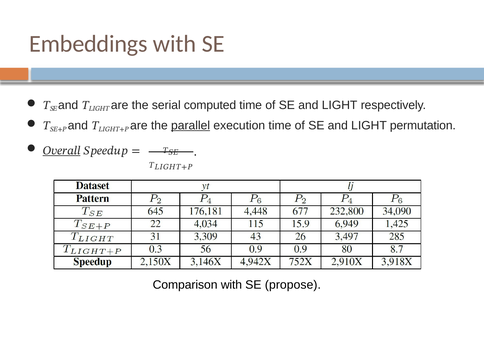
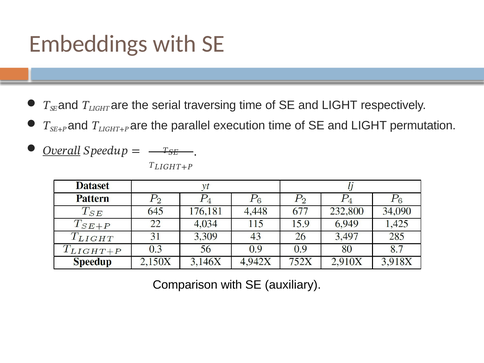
computed: computed -> traversing
parallel underline: present -> none
propose: propose -> auxiliary
